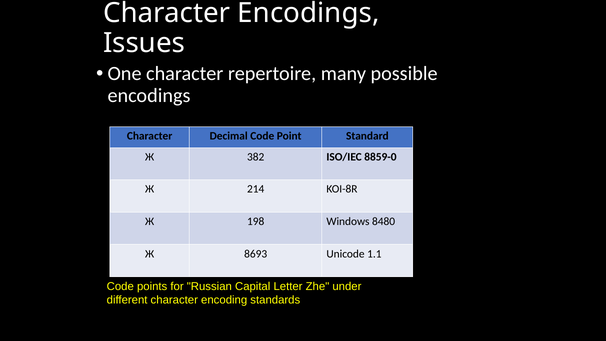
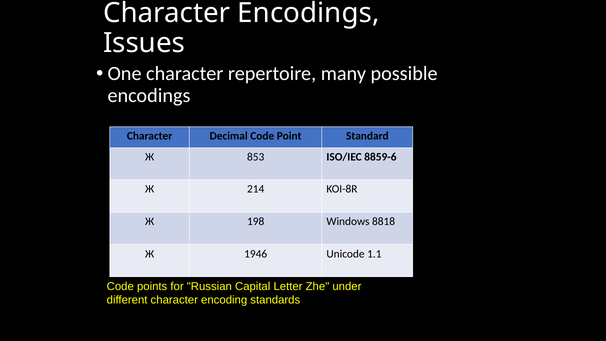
382: 382 -> 853
8859-0: 8859-0 -> 8859-6
8480: 8480 -> 8818
8693: 8693 -> 1946
